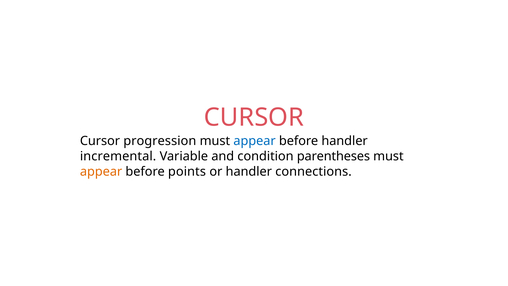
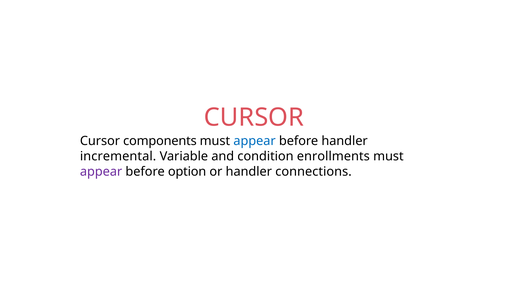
progression: progression -> components
parentheses: parentheses -> enrollments
appear at (101, 172) colour: orange -> purple
points: points -> option
